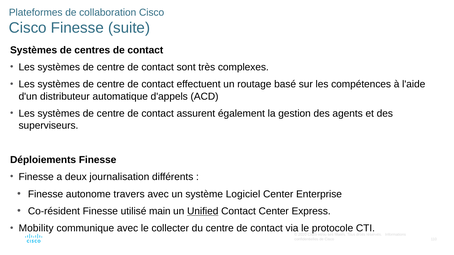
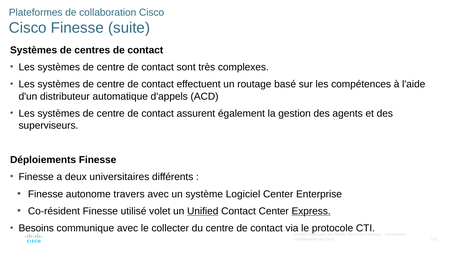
journalisation: journalisation -> universitaires
main: main -> volet
Express underline: none -> present
Mobility: Mobility -> Besoins
